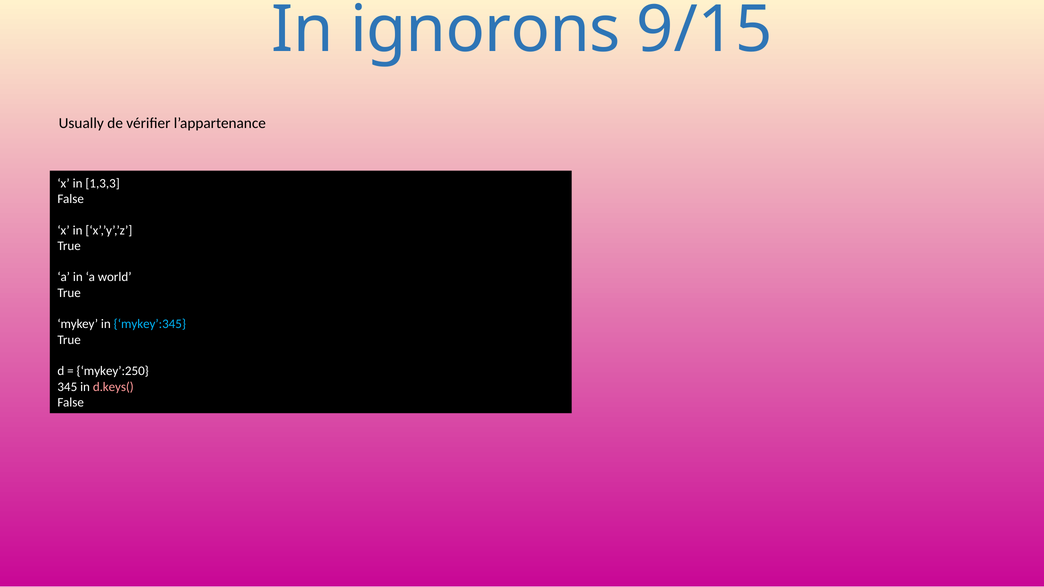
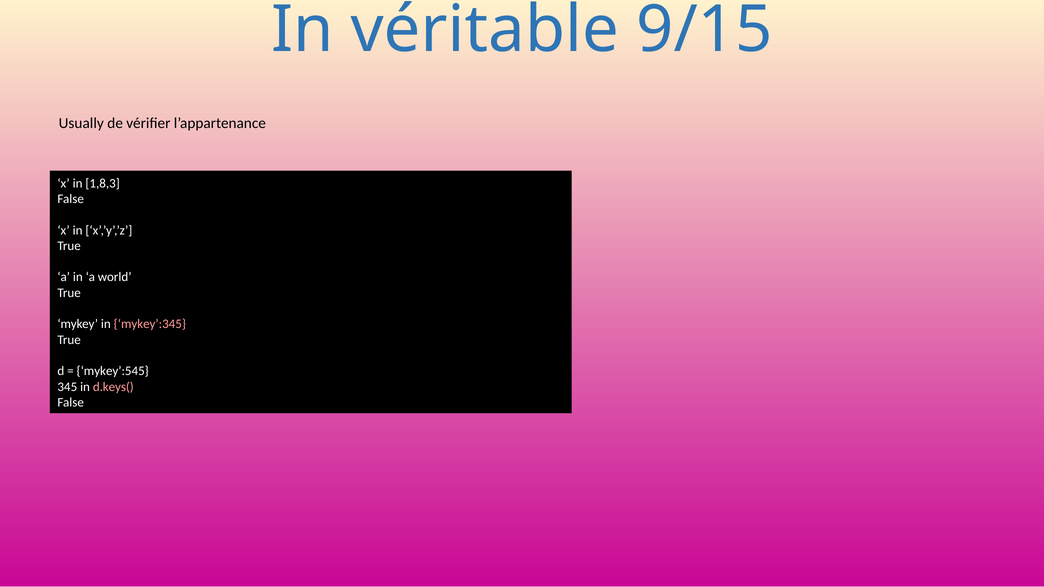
ignorons: ignorons -> véritable
1,3,3: 1,3,3 -> 1,8,3
mykey’:345 colour: light blue -> pink
mykey’:250: mykey’:250 -> mykey’:545
